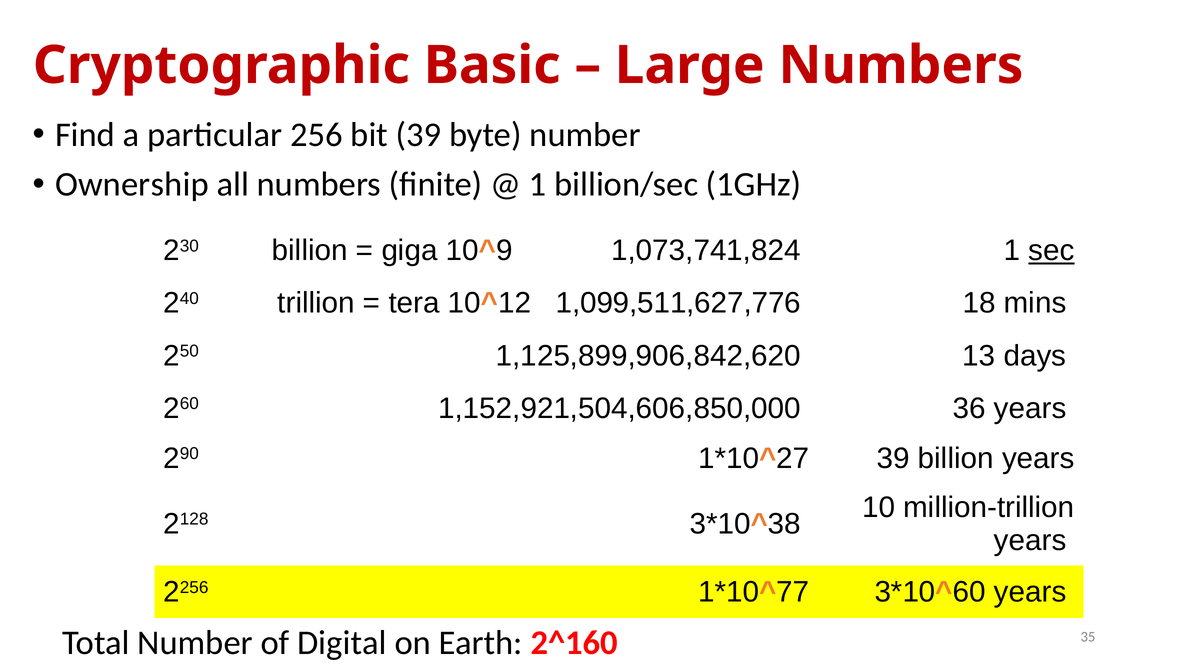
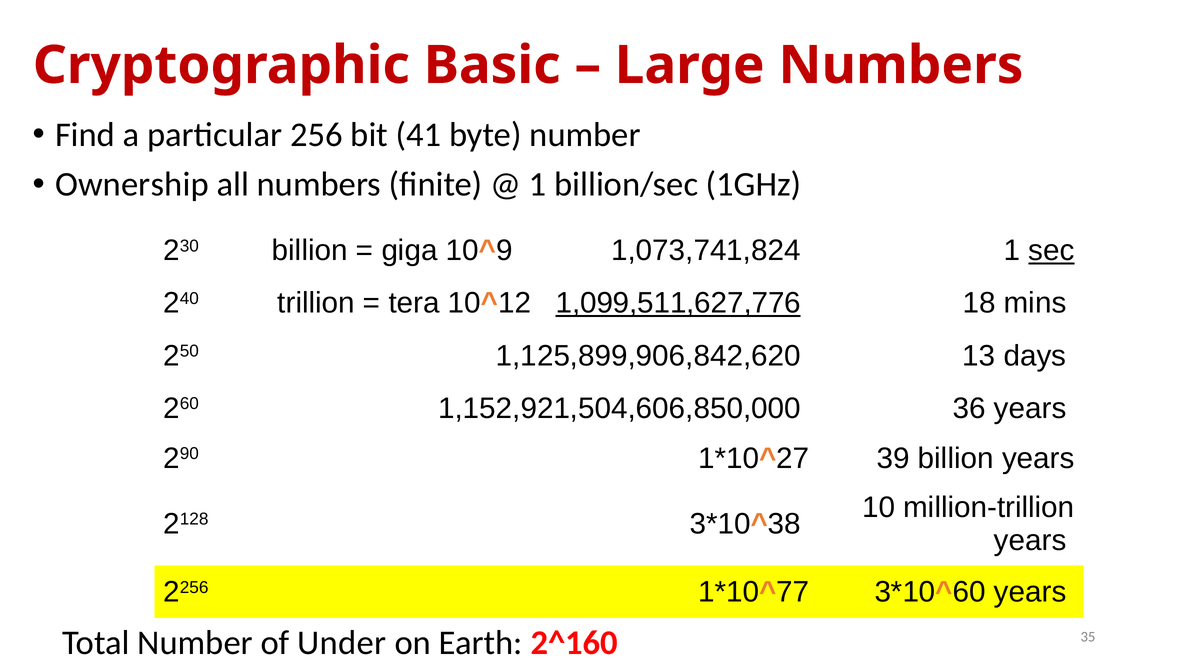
bit 39: 39 -> 41
1,099,511,627,776 underline: none -> present
Digital: Digital -> Under
